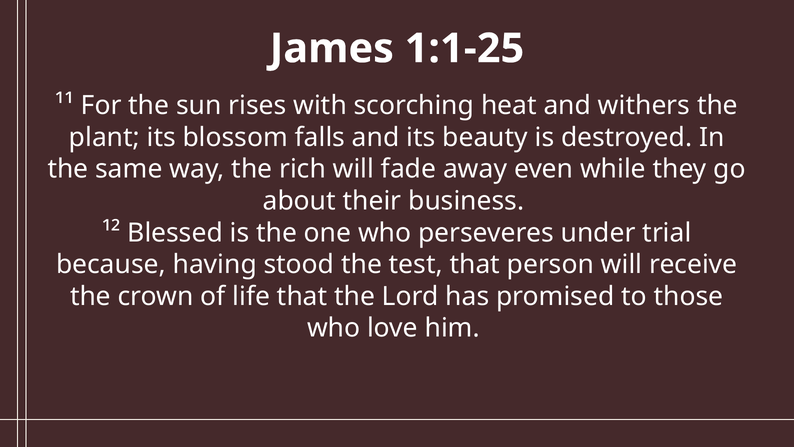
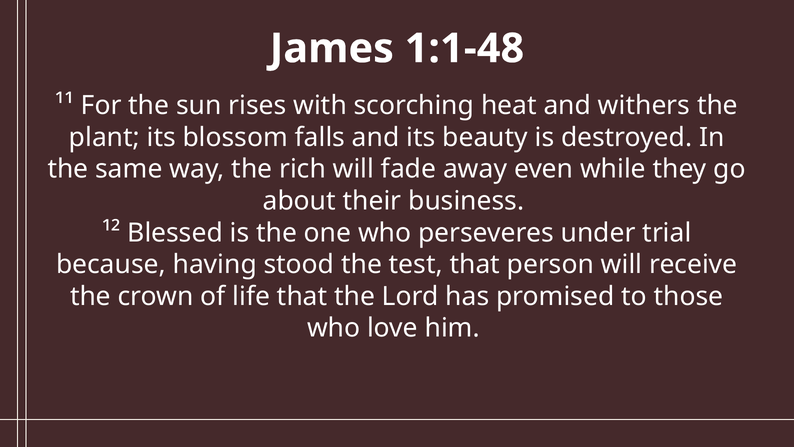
1:1-25: 1:1-25 -> 1:1-48
